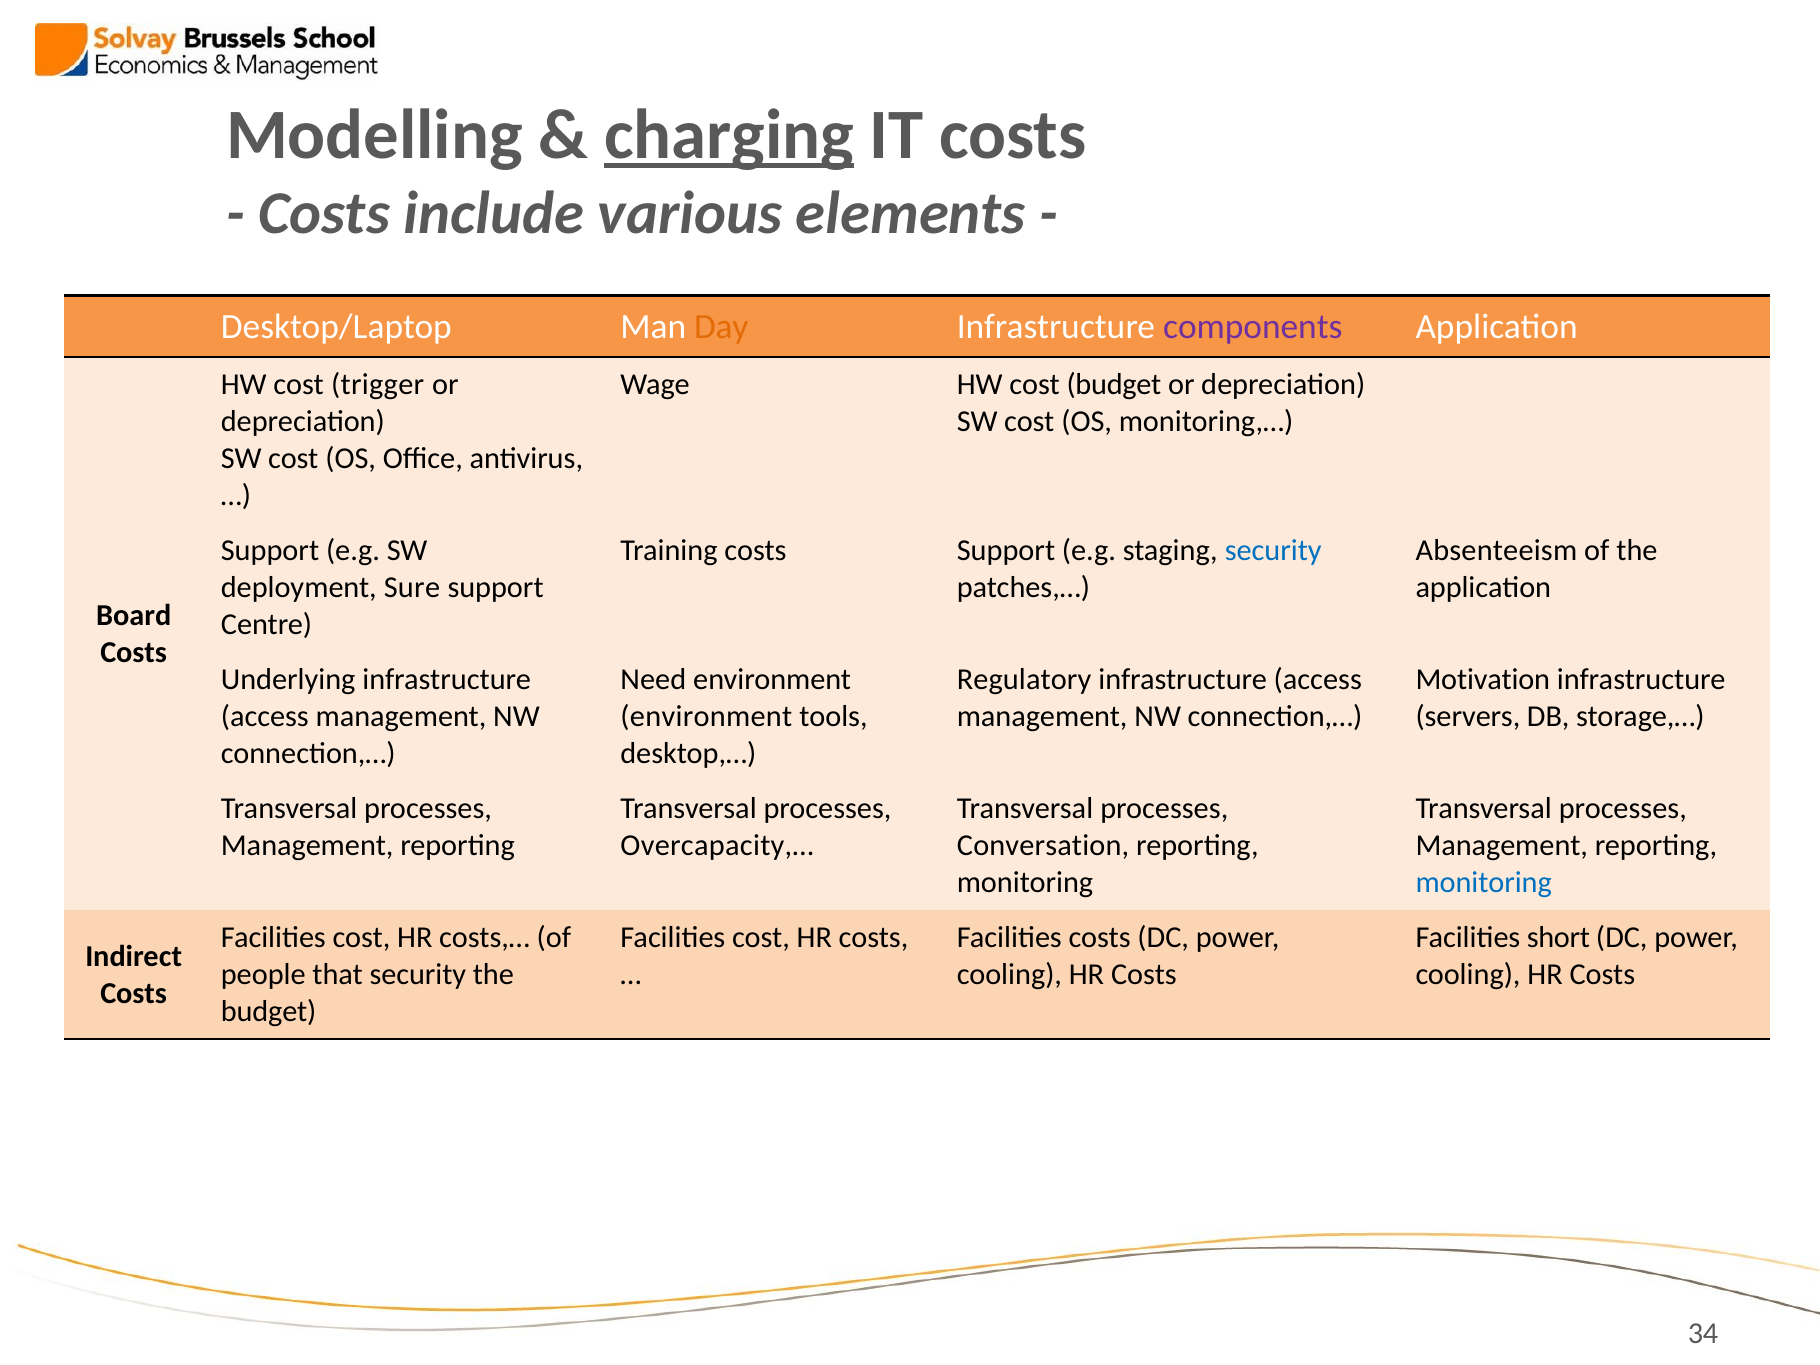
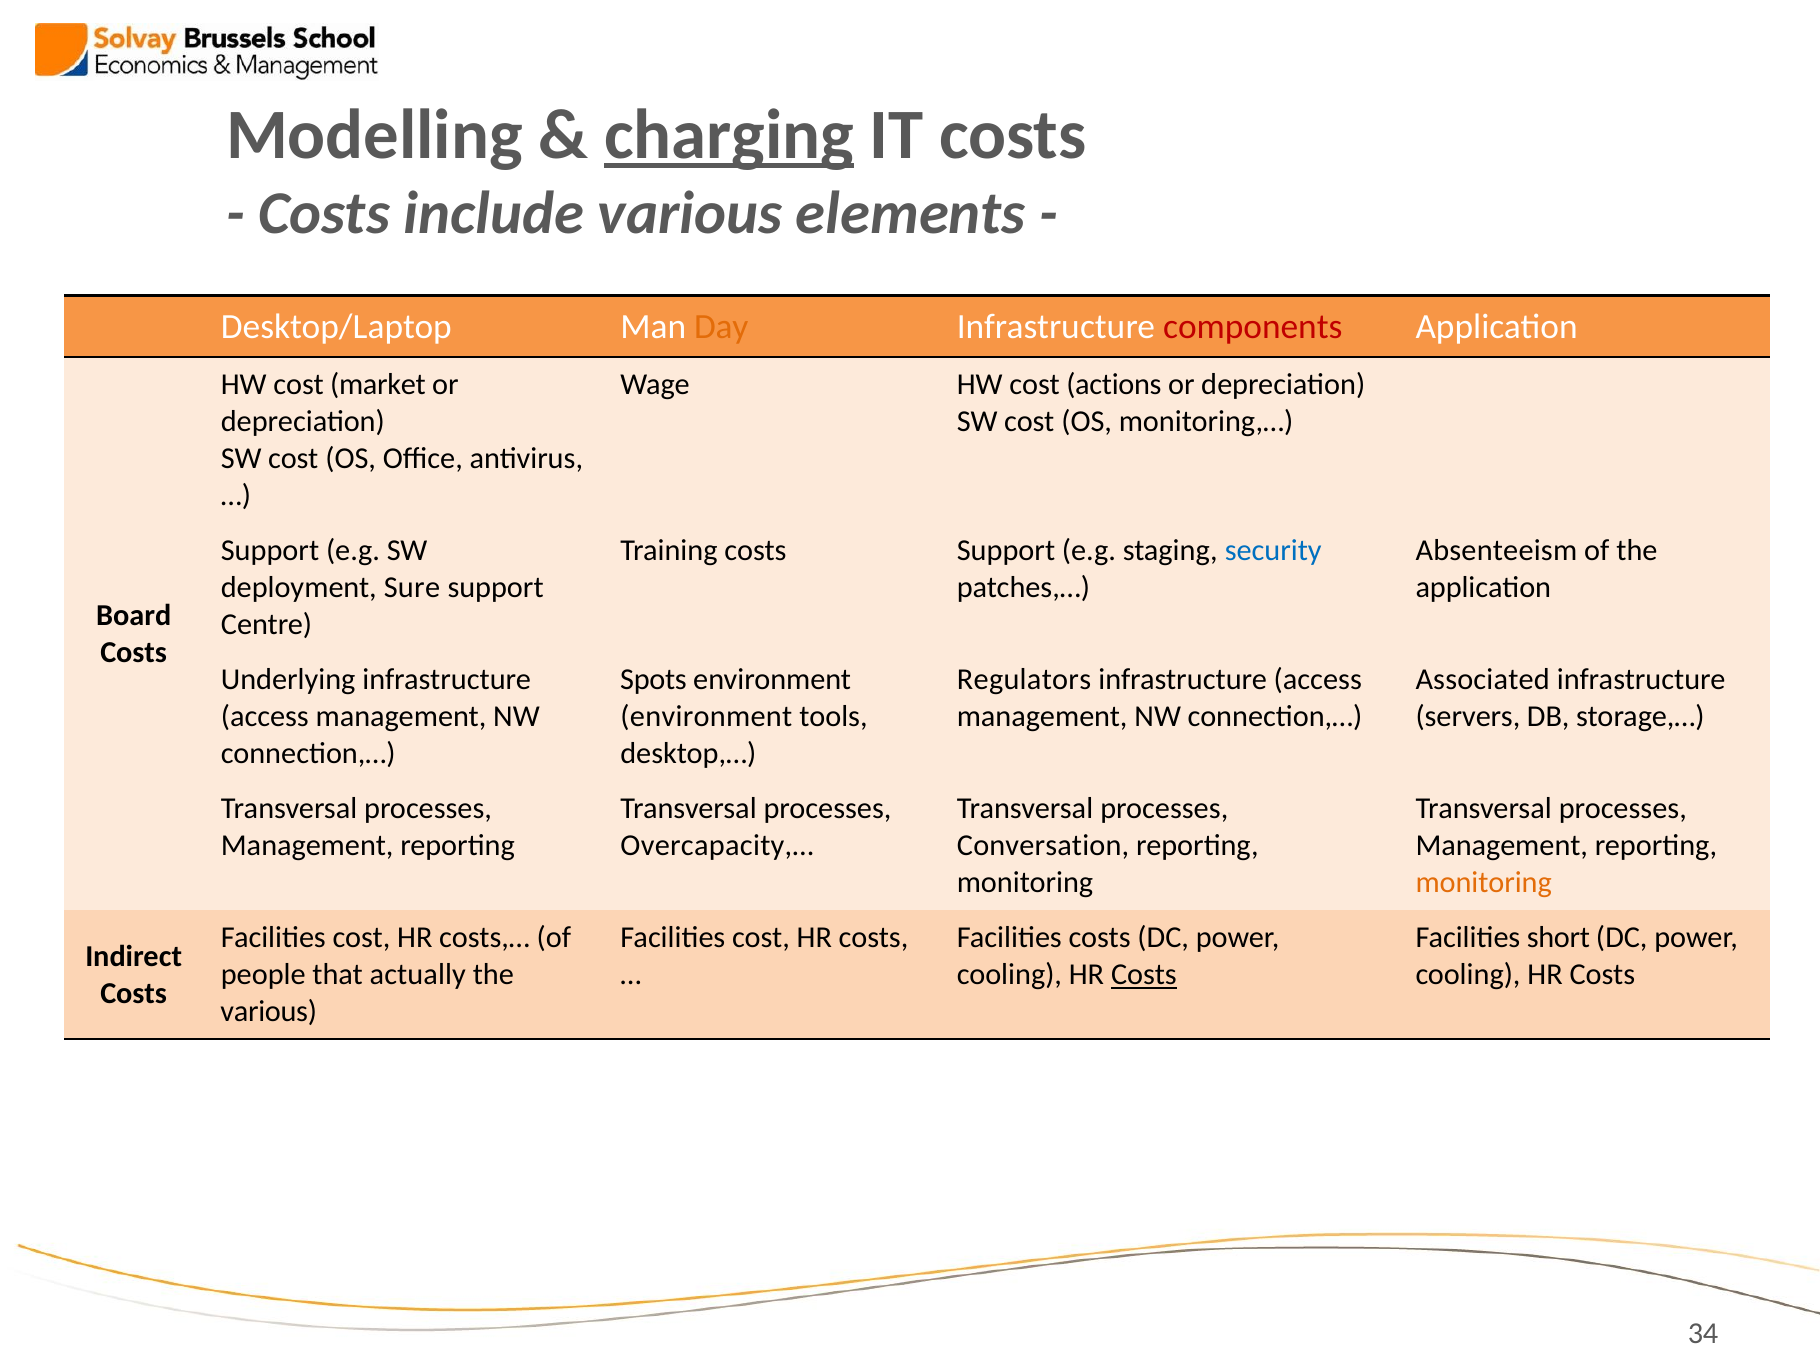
components colour: purple -> red
trigger: trigger -> market
cost budget: budget -> actions
Need: Need -> Spots
Regulatory: Regulatory -> Regulators
Motivation: Motivation -> Associated
monitoring at (1484, 883) colour: blue -> orange
that security: security -> actually
Costs at (1144, 975) underline: none -> present
budget at (269, 1012): budget -> various
